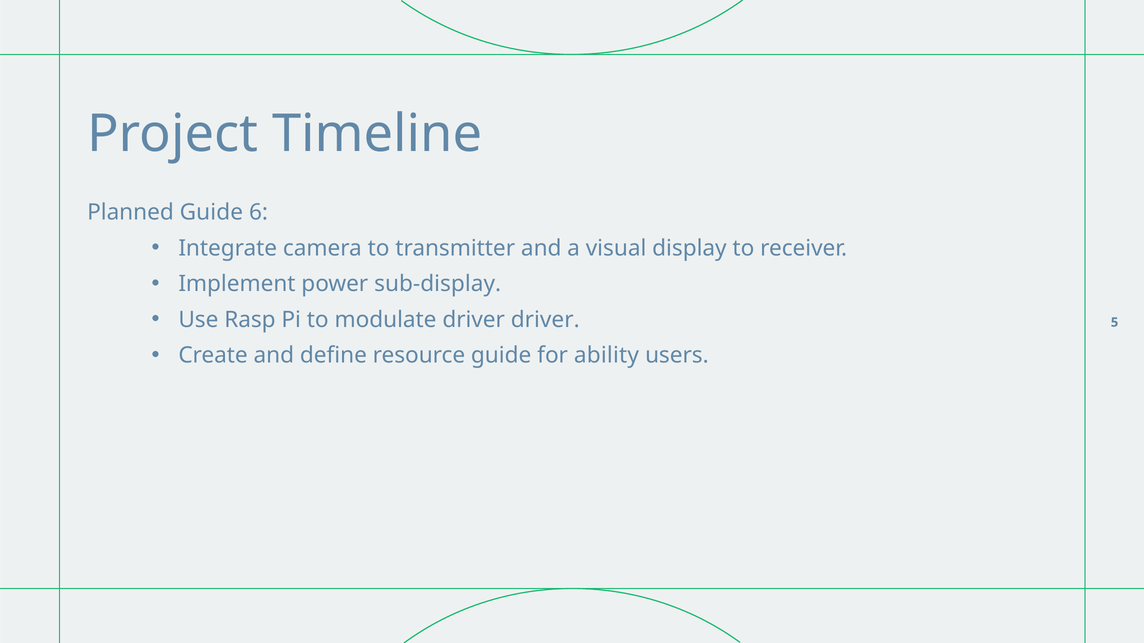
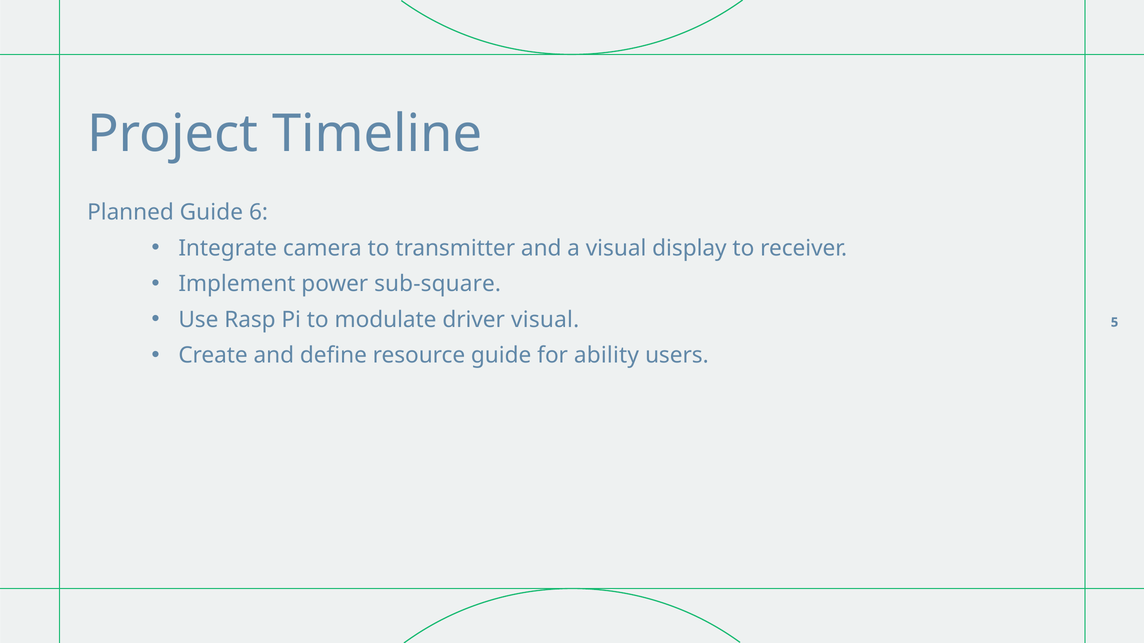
sub-display: sub-display -> sub-square
driver driver: driver -> visual
